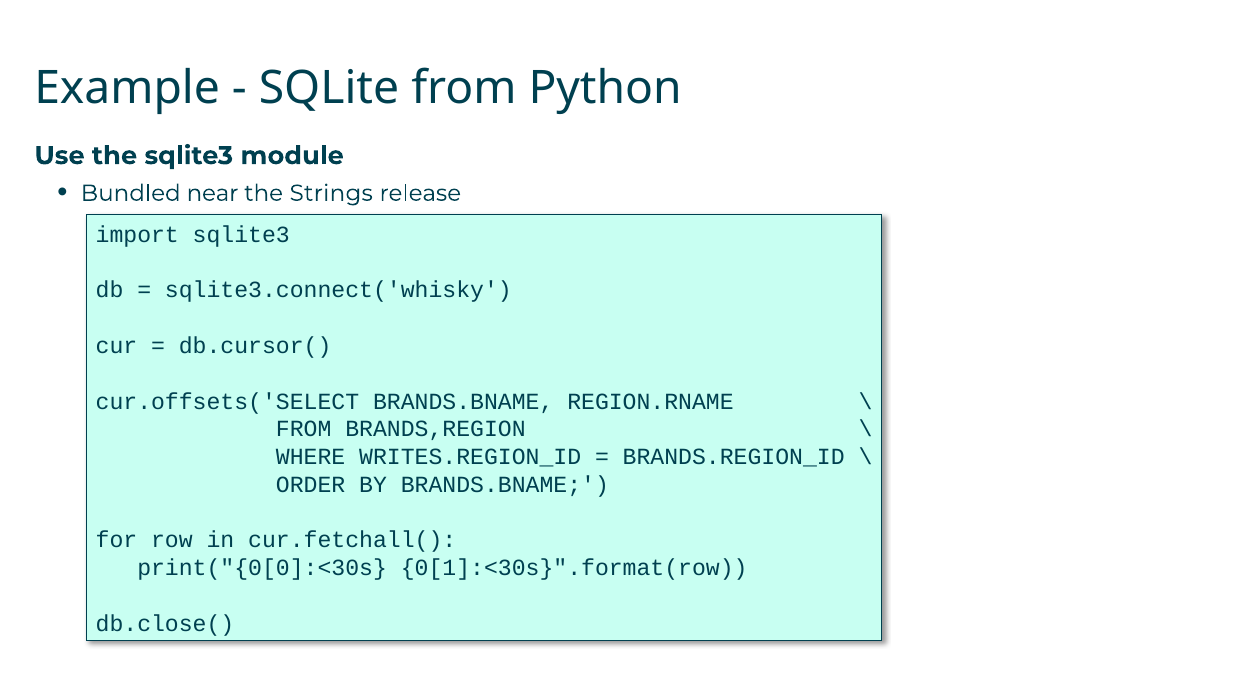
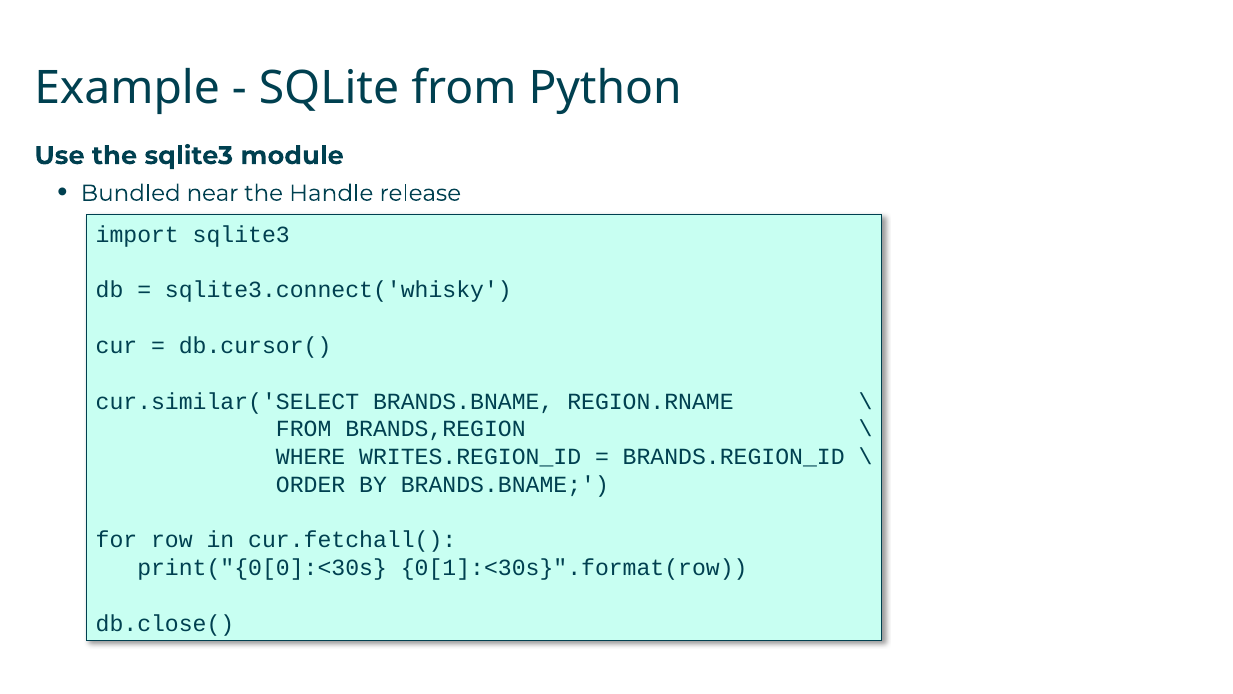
Strings: Strings -> Handle
cur.offsets('SELECT: cur.offsets('SELECT -> cur.similar('SELECT
